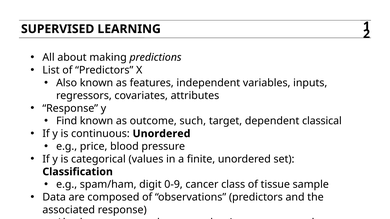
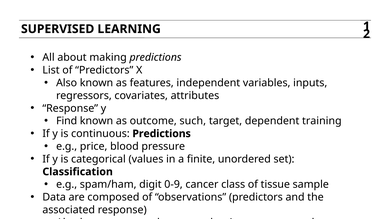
classical: classical -> training
continuous Unordered: Unordered -> Predictions
